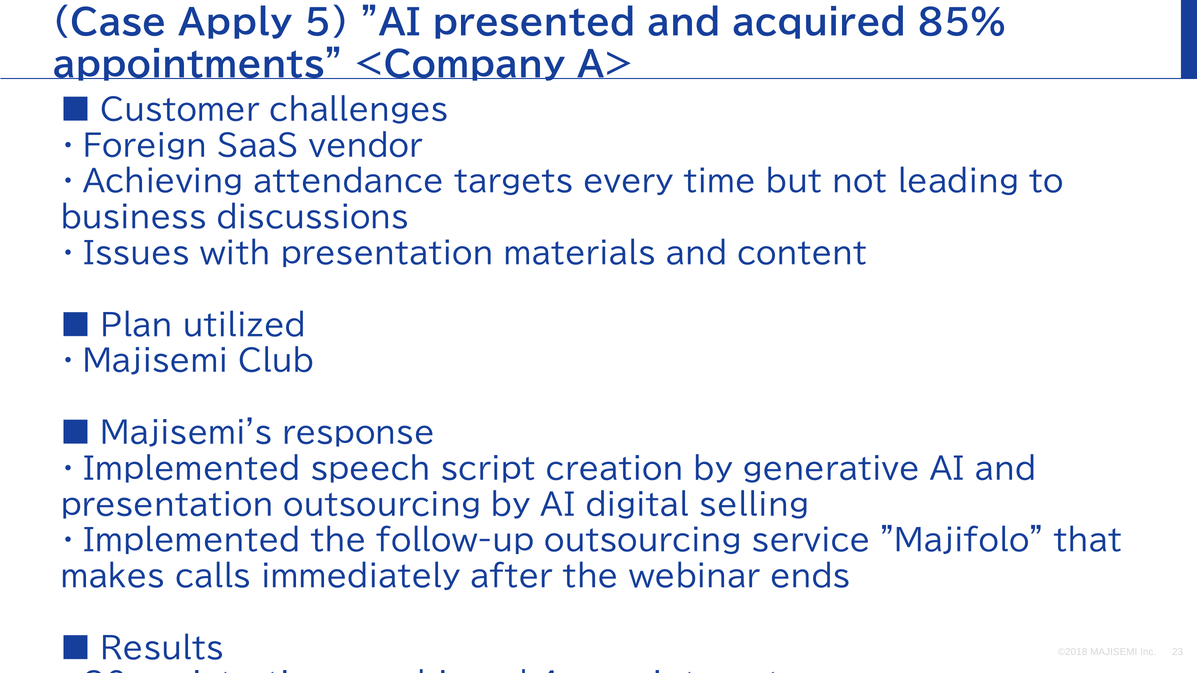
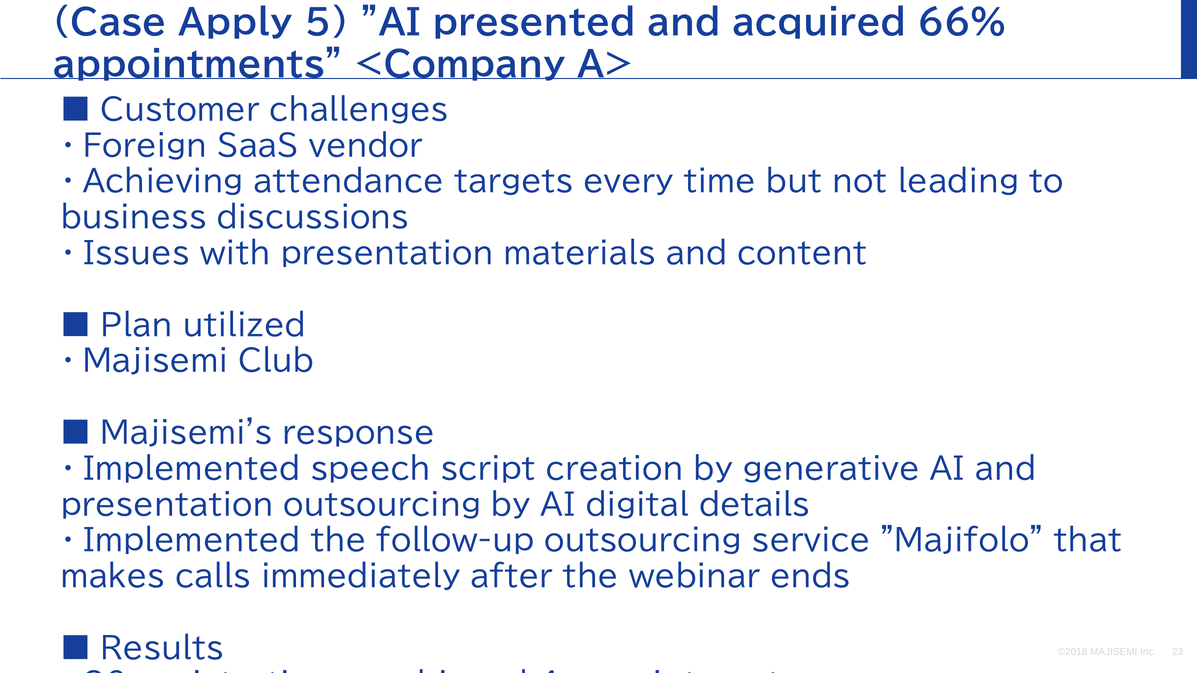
85%: 85% -> 66%
selling: selling -> details
